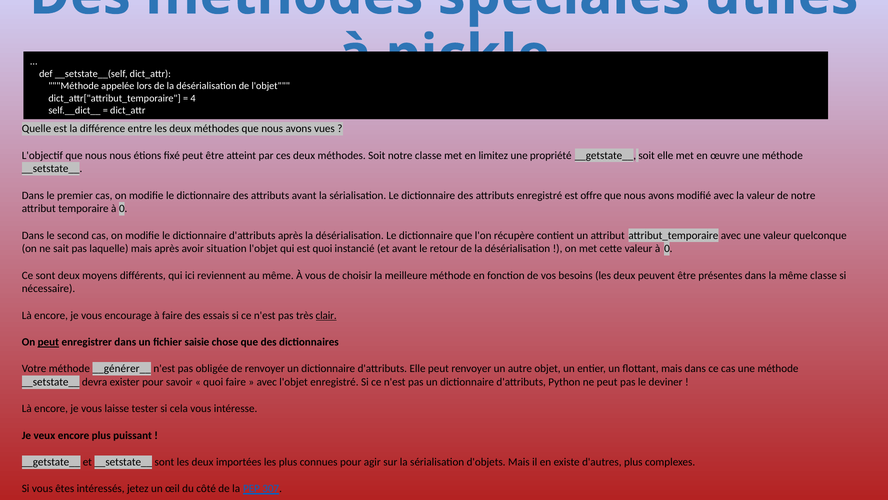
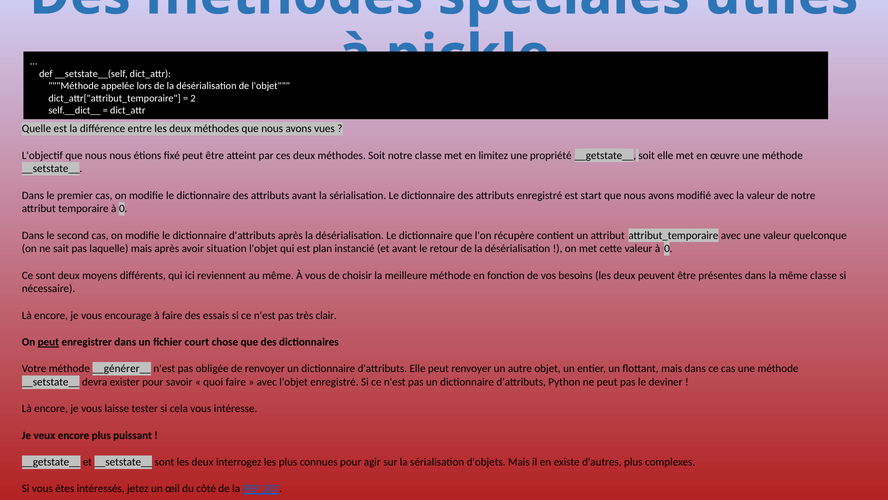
4: 4 -> 2
offre: offre -> start
est quoi: quoi -> plan
clair underline: present -> none
saisie: saisie -> court
importées: importées -> interrogez
